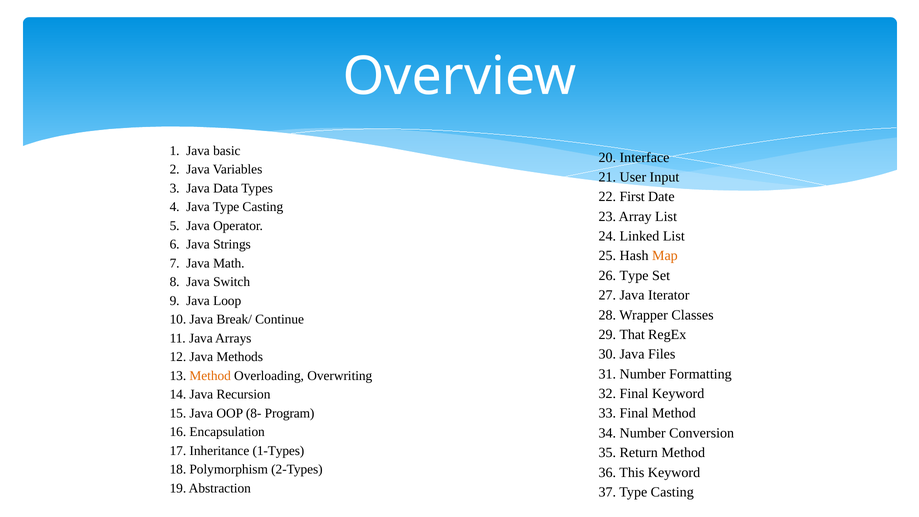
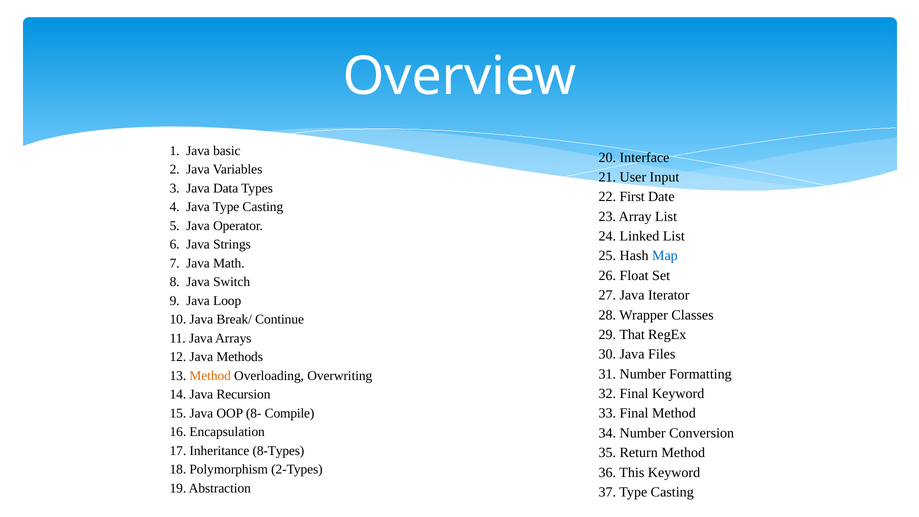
Map colour: orange -> blue
26 Type: Type -> Float
Program: Program -> Compile
1-Types: 1-Types -> 8-Types
